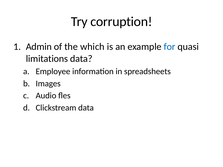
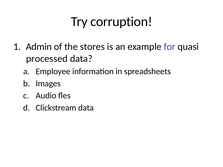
which: which -> stores
for colour: blue -> purple
limitations: limitations -> processed
